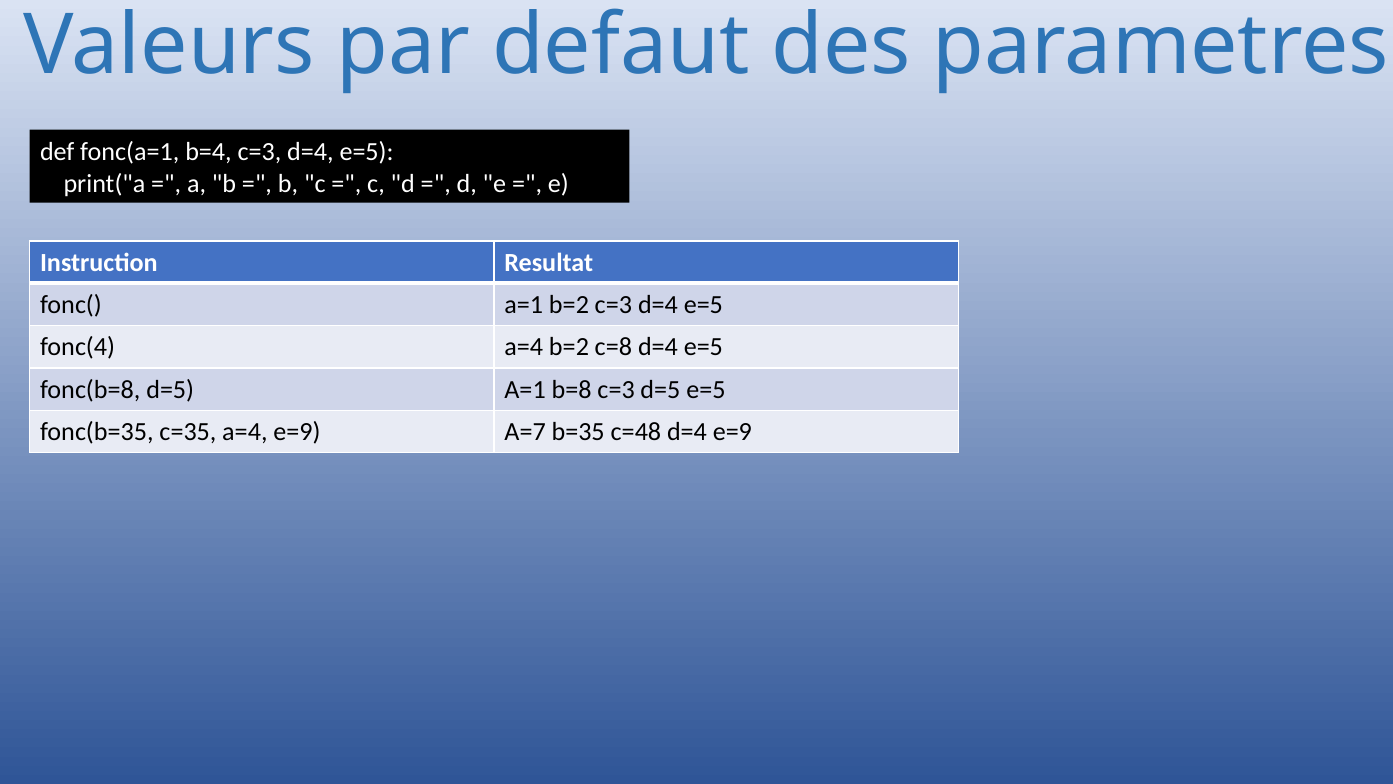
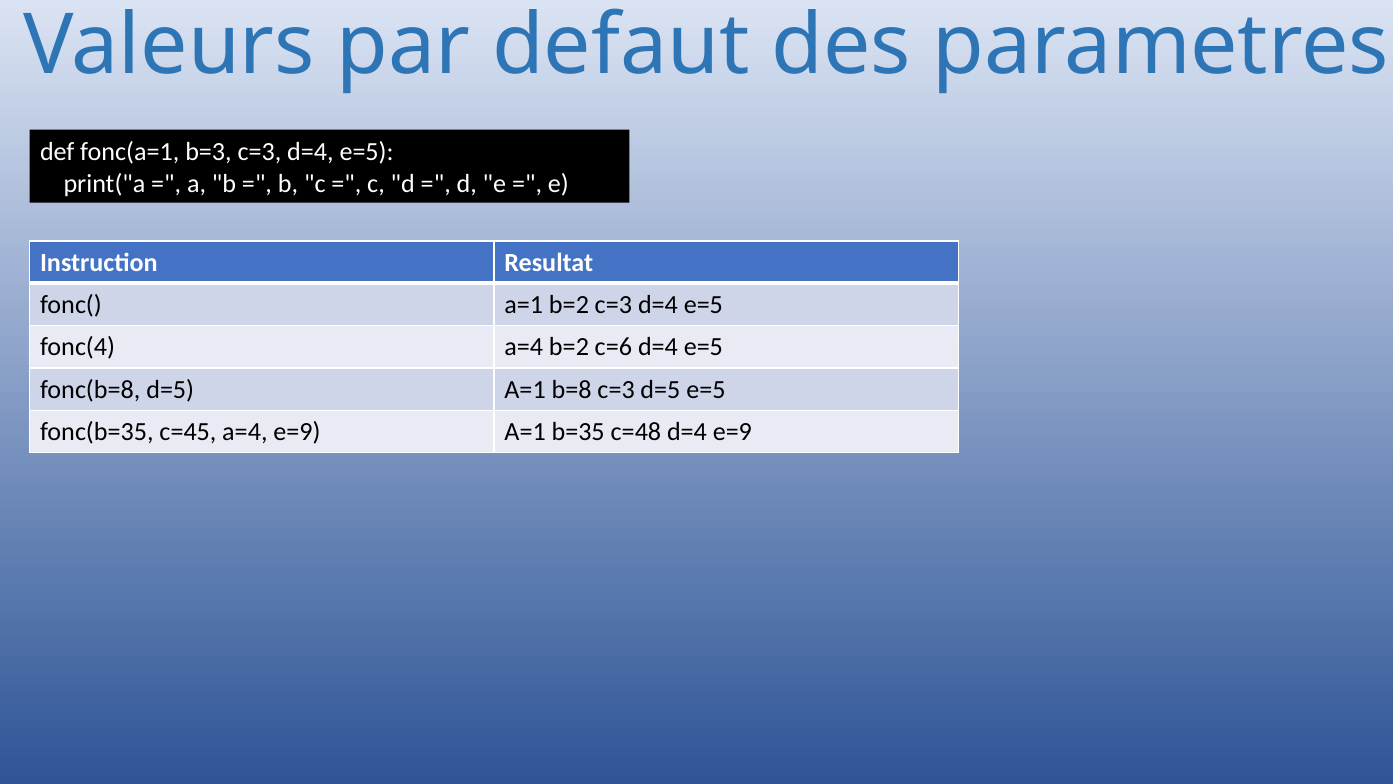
b=4: b=4 -> b=3
c=8: c=8 -> c=6
c=35: c=35 -> c=45
e=9 A=7: A=7 -> A=1
